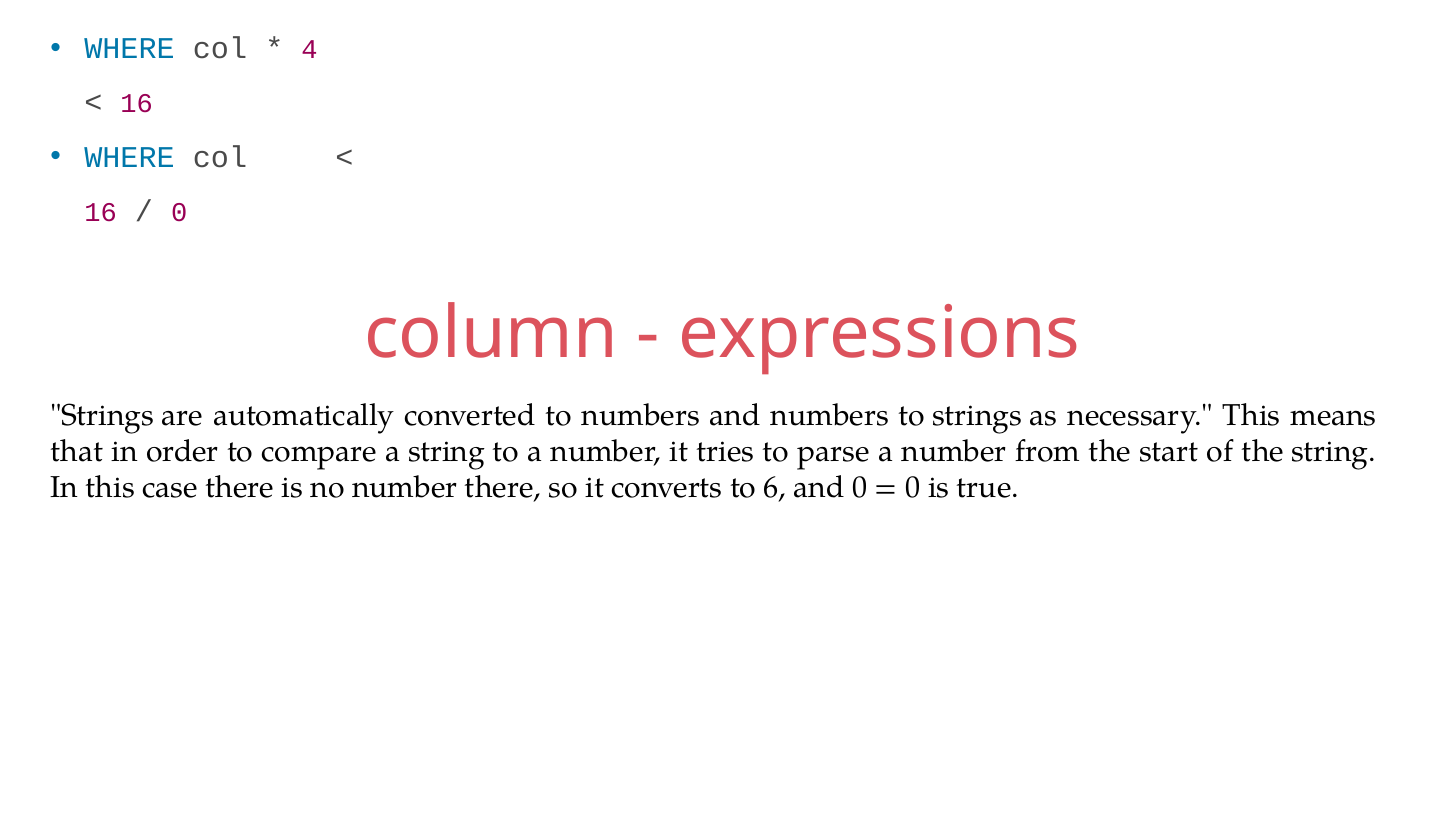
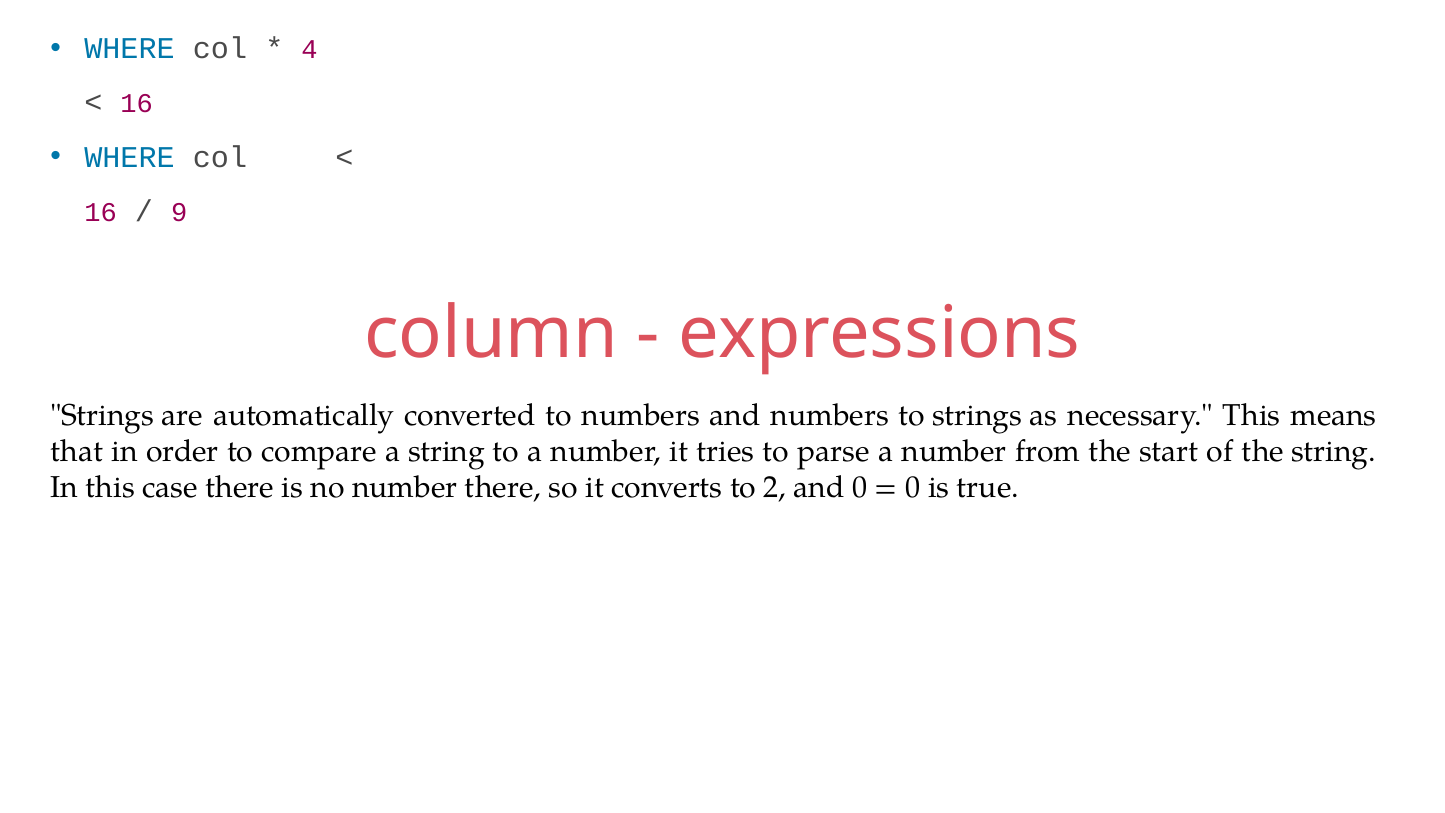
0 at (179, 212): 0 -> 9
6: 6 -> 2
